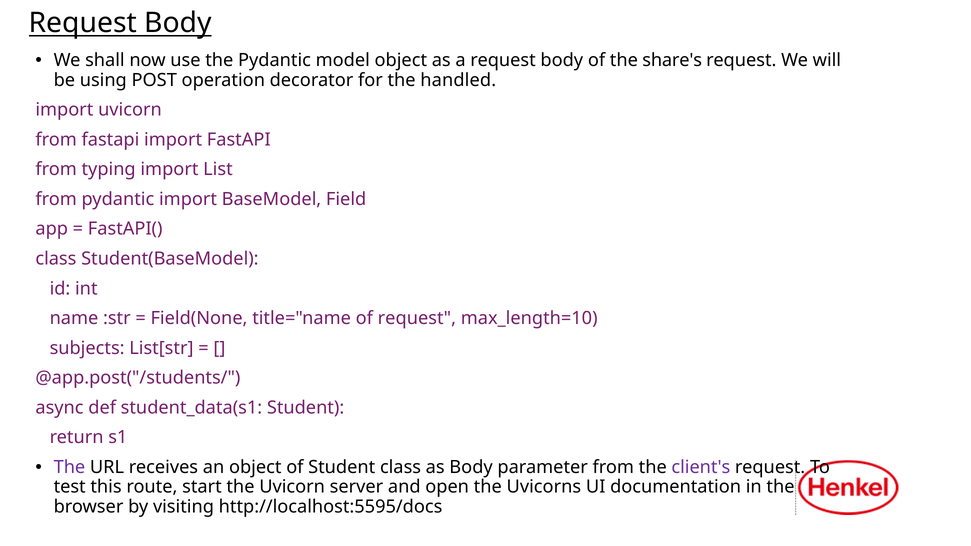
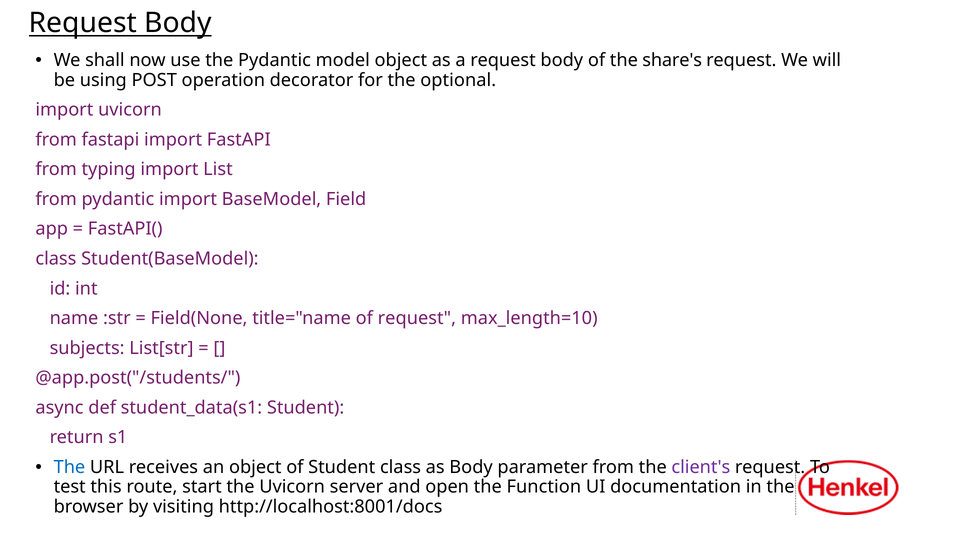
handled: handled -> optional
The at (69, 467) colour: purple -> blue
Uvicorns: Uvicorns -> Function
http://localhost:5595/docs: http://localhost:5595/docs -> http://localhost:8001/docs
